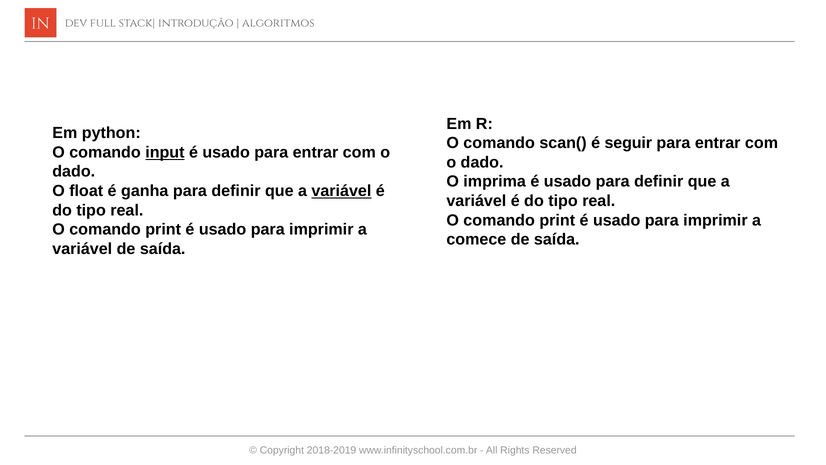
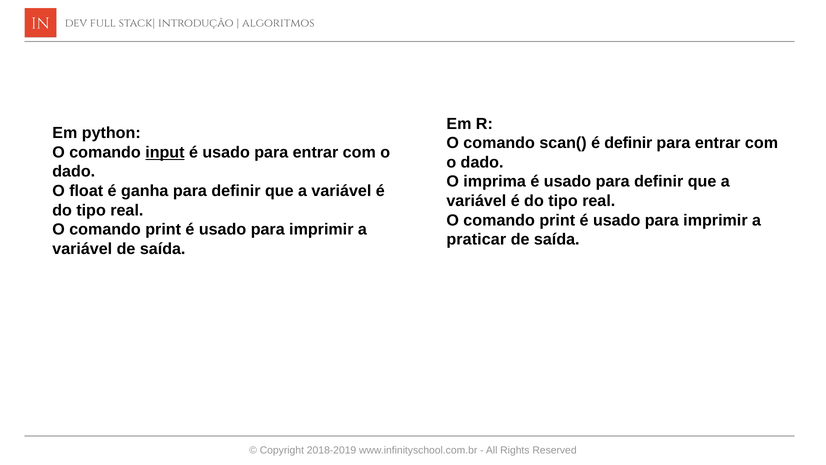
é seguir: seguir -> definir
variável at (341, 191) underline: present -> none
comece: comece -> praticar
